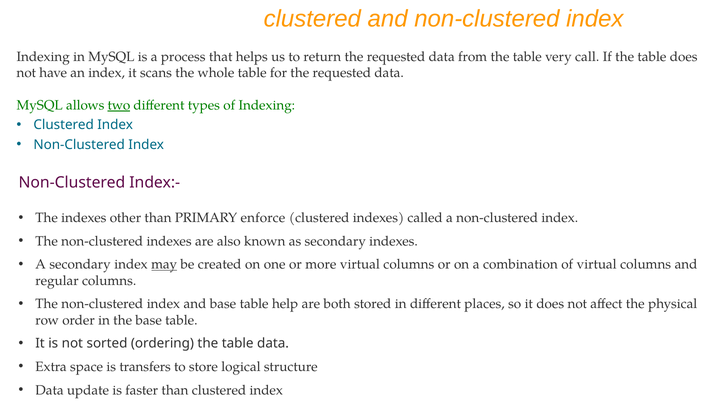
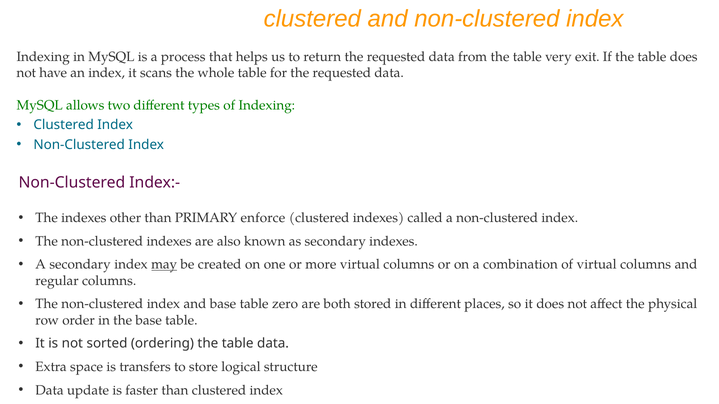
call: call -> exit
two underline: present -> none
help: help -> zero
